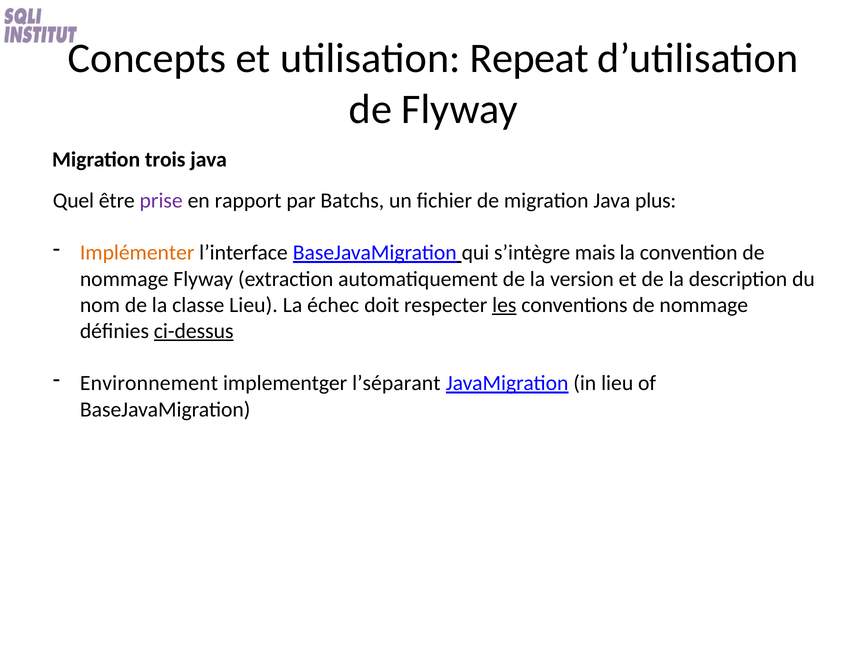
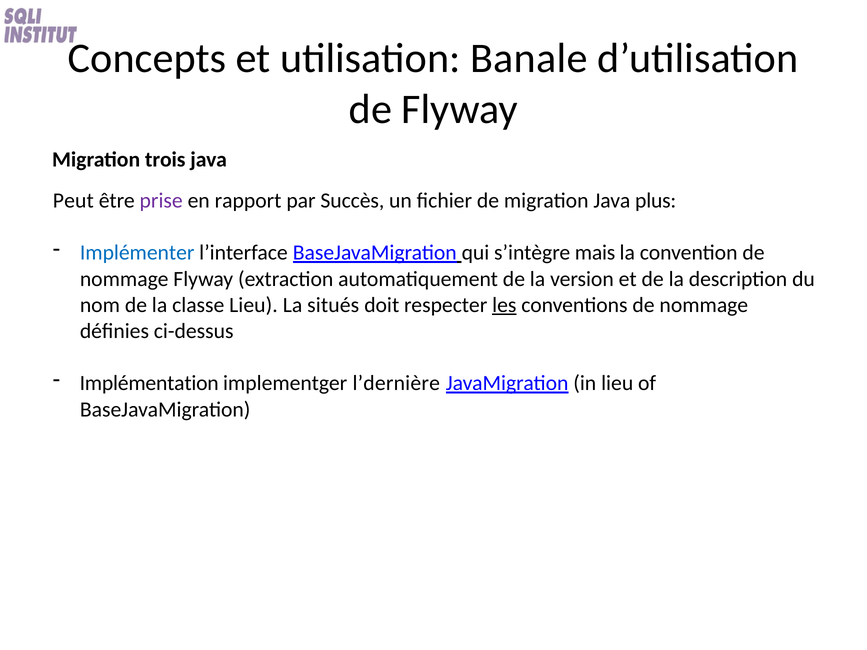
Repeat: Repeat -> Banale
Quel: Quel -> Peut
Batchs: Batchs -> Succès
Implémenter colour: orange -> blue
échec: échec -> situés
ci-dessus underline: present -> none
Environnement: Environnement -> Implémentation
l’séparant: l’séparant -> l’dernière
